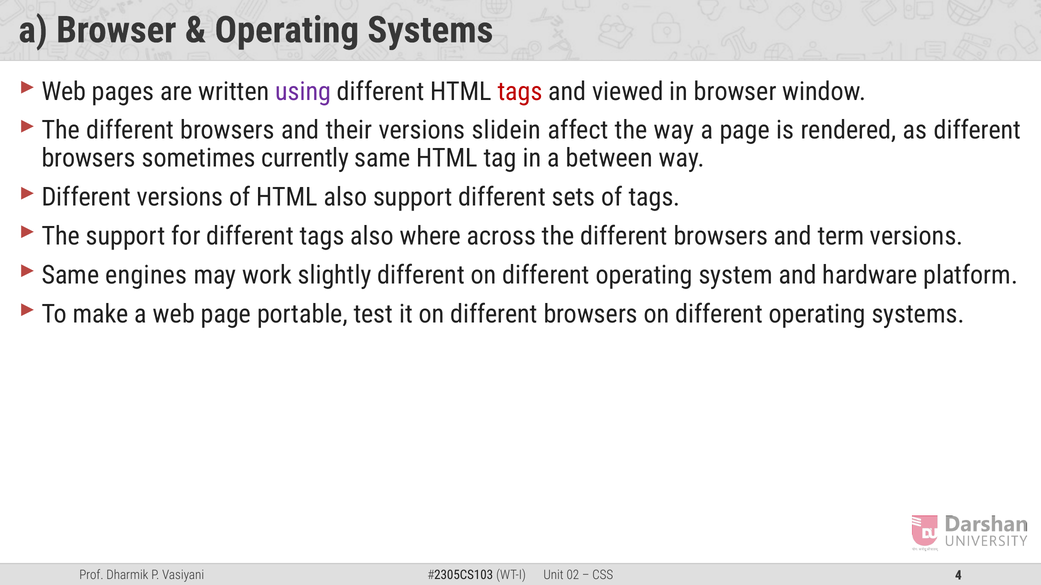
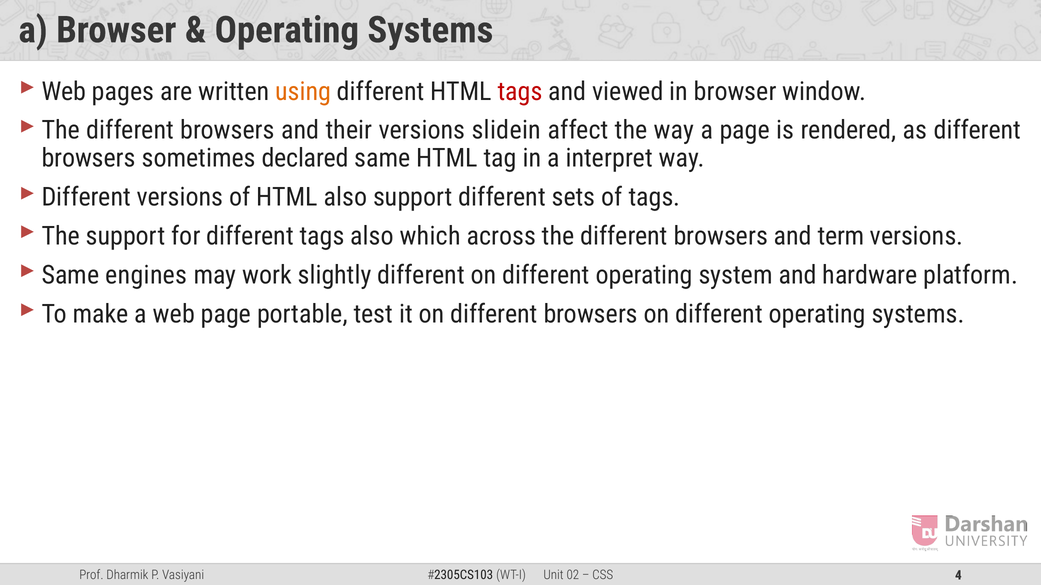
using colour: purple -> orange
currently: currently -> declared
between: between -> interpret
where: where -> which
